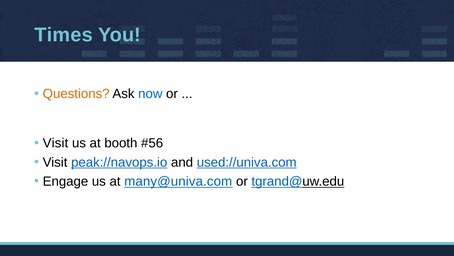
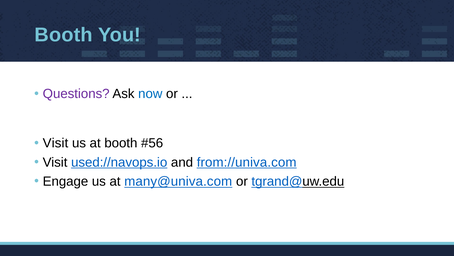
Times at (64, 35): Times -> Booth
Questions colour: orange -> purple
peak://navops.io: peak://navops.io -> used://navops.io
used://univa.com: used://univa.com -> from://univa.com
